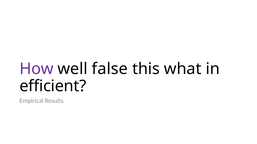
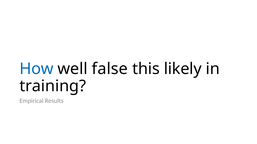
How colour: purple -> blue
what: what -> likely
efficient: efficient -> training
